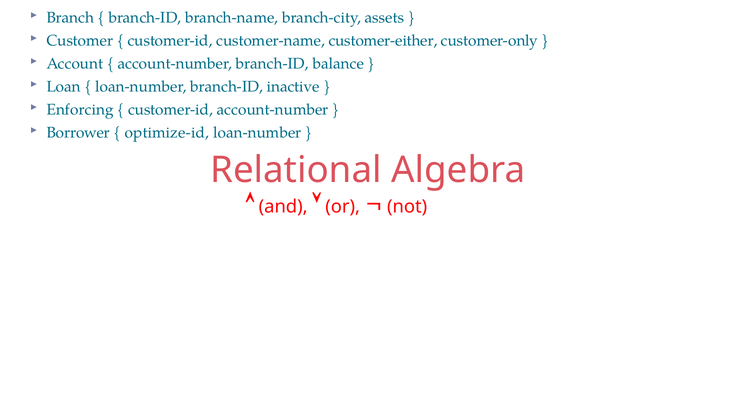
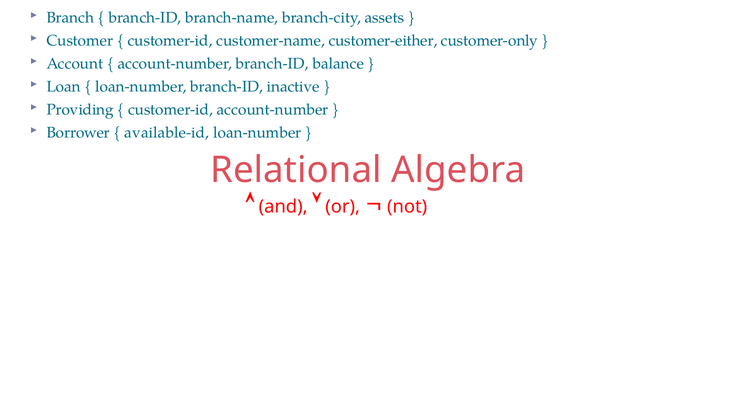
Enforcing: Enforcing -> Providing
optimize-id: optimize-id -> available-id
